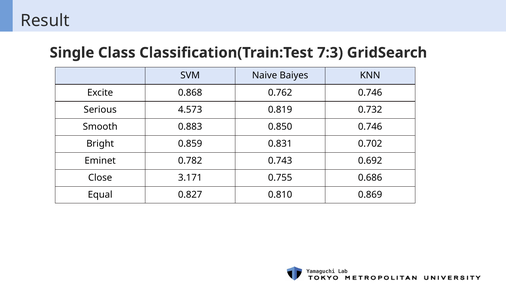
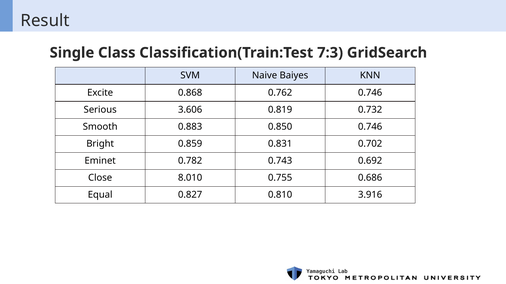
4.573: 4.573 -> 3.606
3.171: 3.171 -> 8.010
0.869: 0.869 -> 3.916
